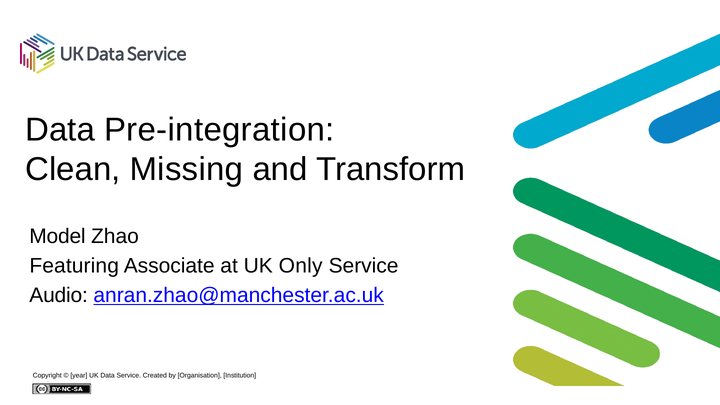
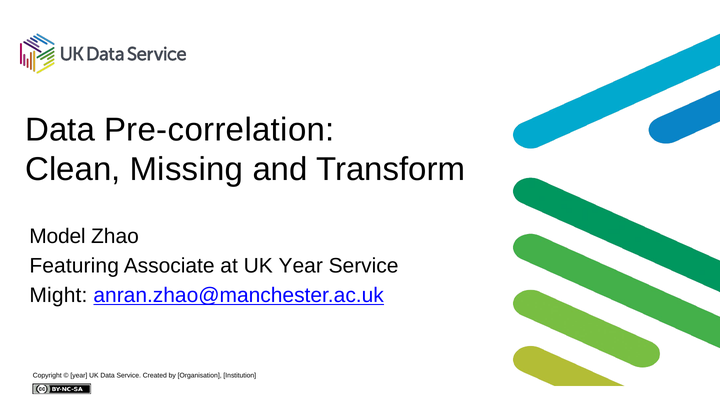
Pre-integration: Pre-integration -> Pre-correlation
UK Only: Only -> Year
Audio: Audio -> Might
